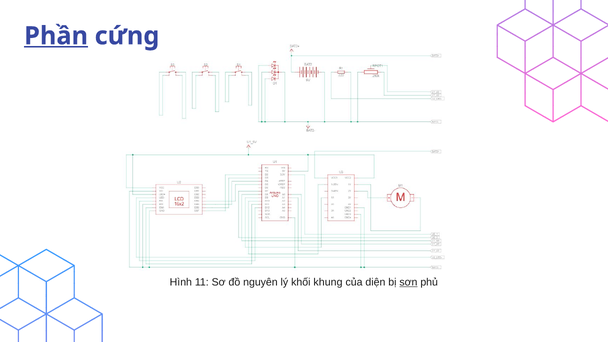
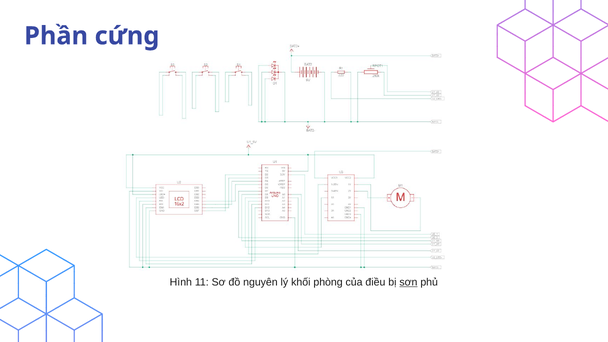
Phần underline: present -> none
khung: khung -> phòng
diện: diện -> điều
